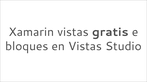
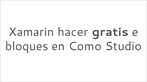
Xamarin vistas: vistas -> hacer
en Vistas: Vistas -> Como
